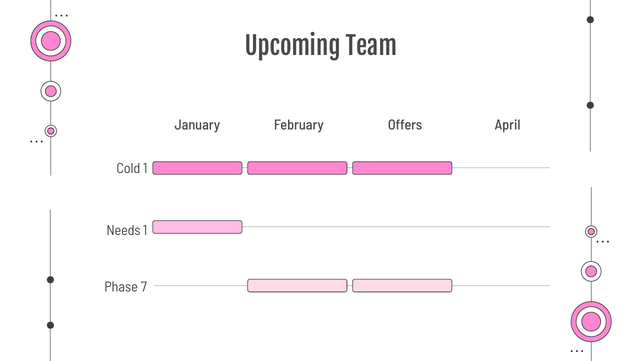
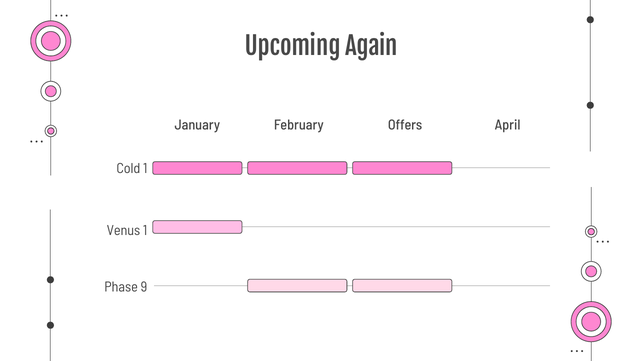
Team: Team -> Again
Needs: Needs -> Venus
7: 7 -> 9
